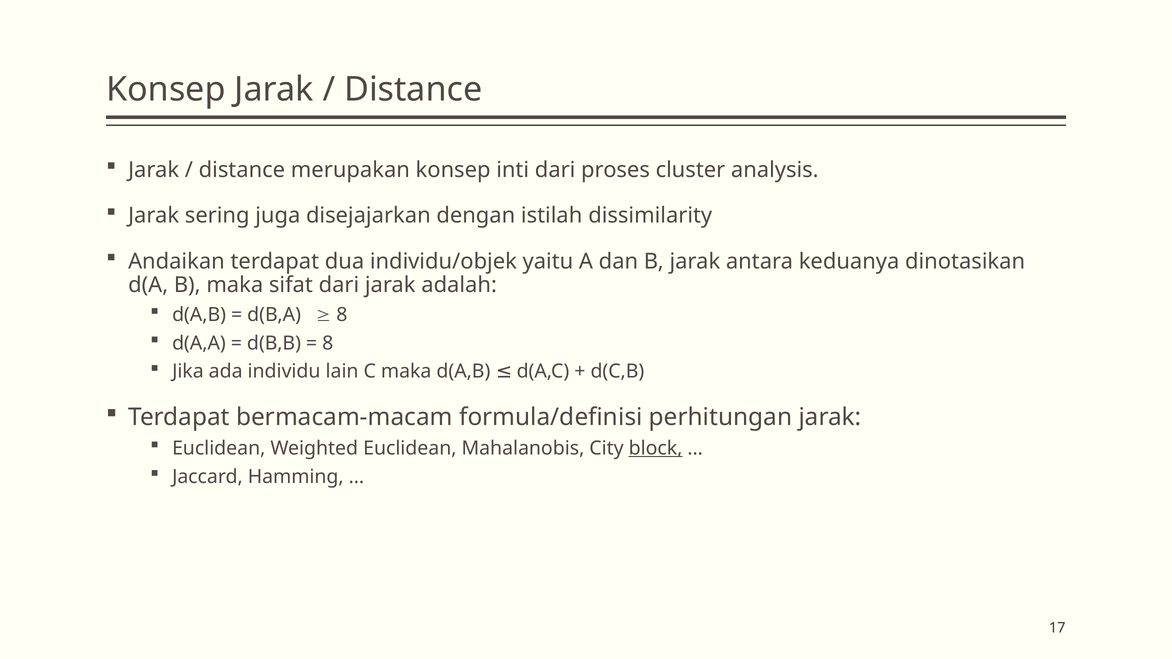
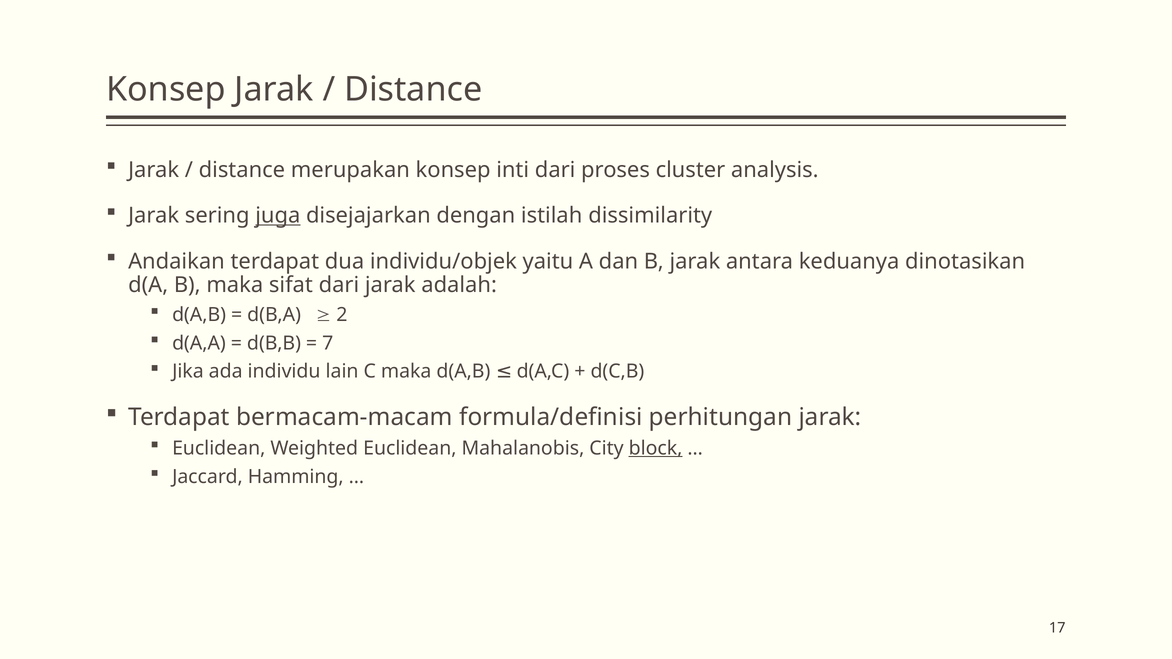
juga underline: none -> present
8 at (342, 315): 8 -> 2
8 at (328, 343): 8 -> 7
